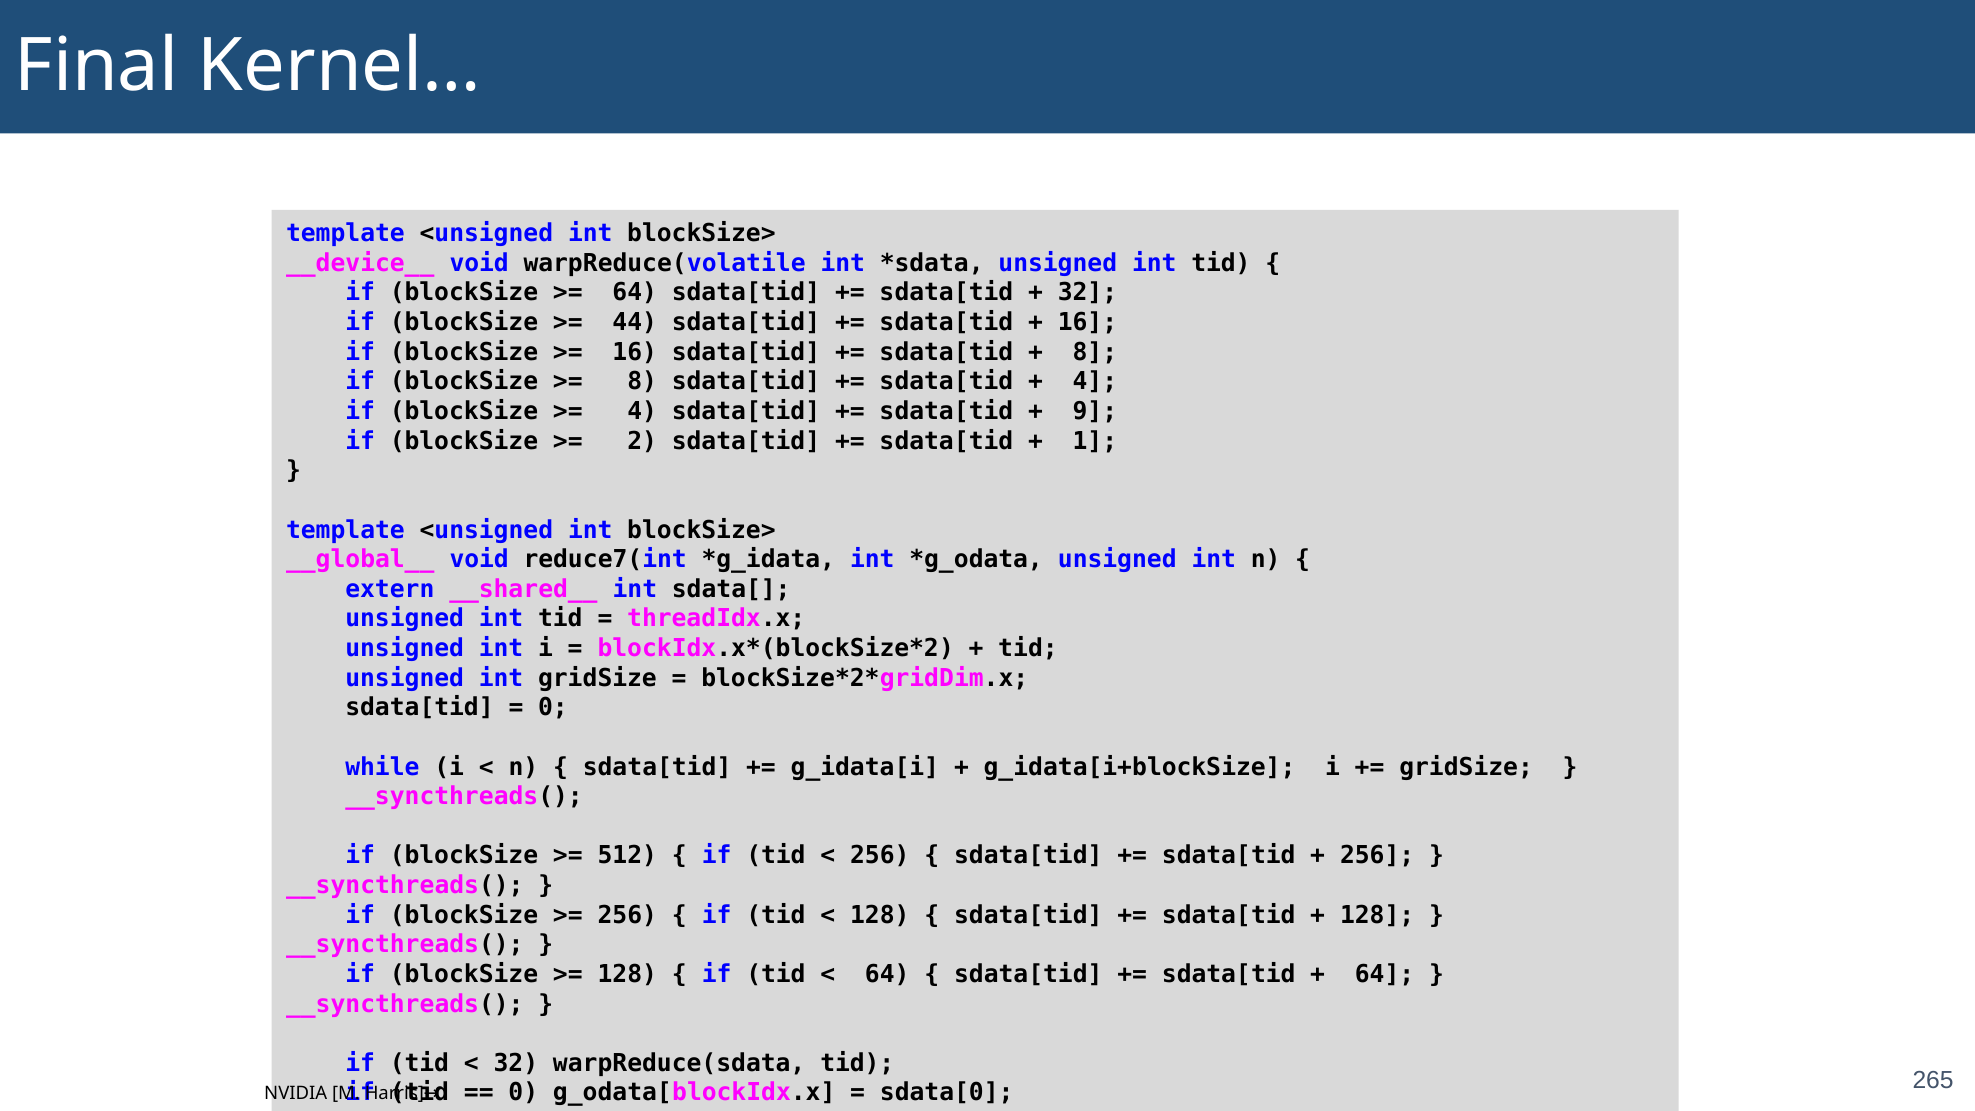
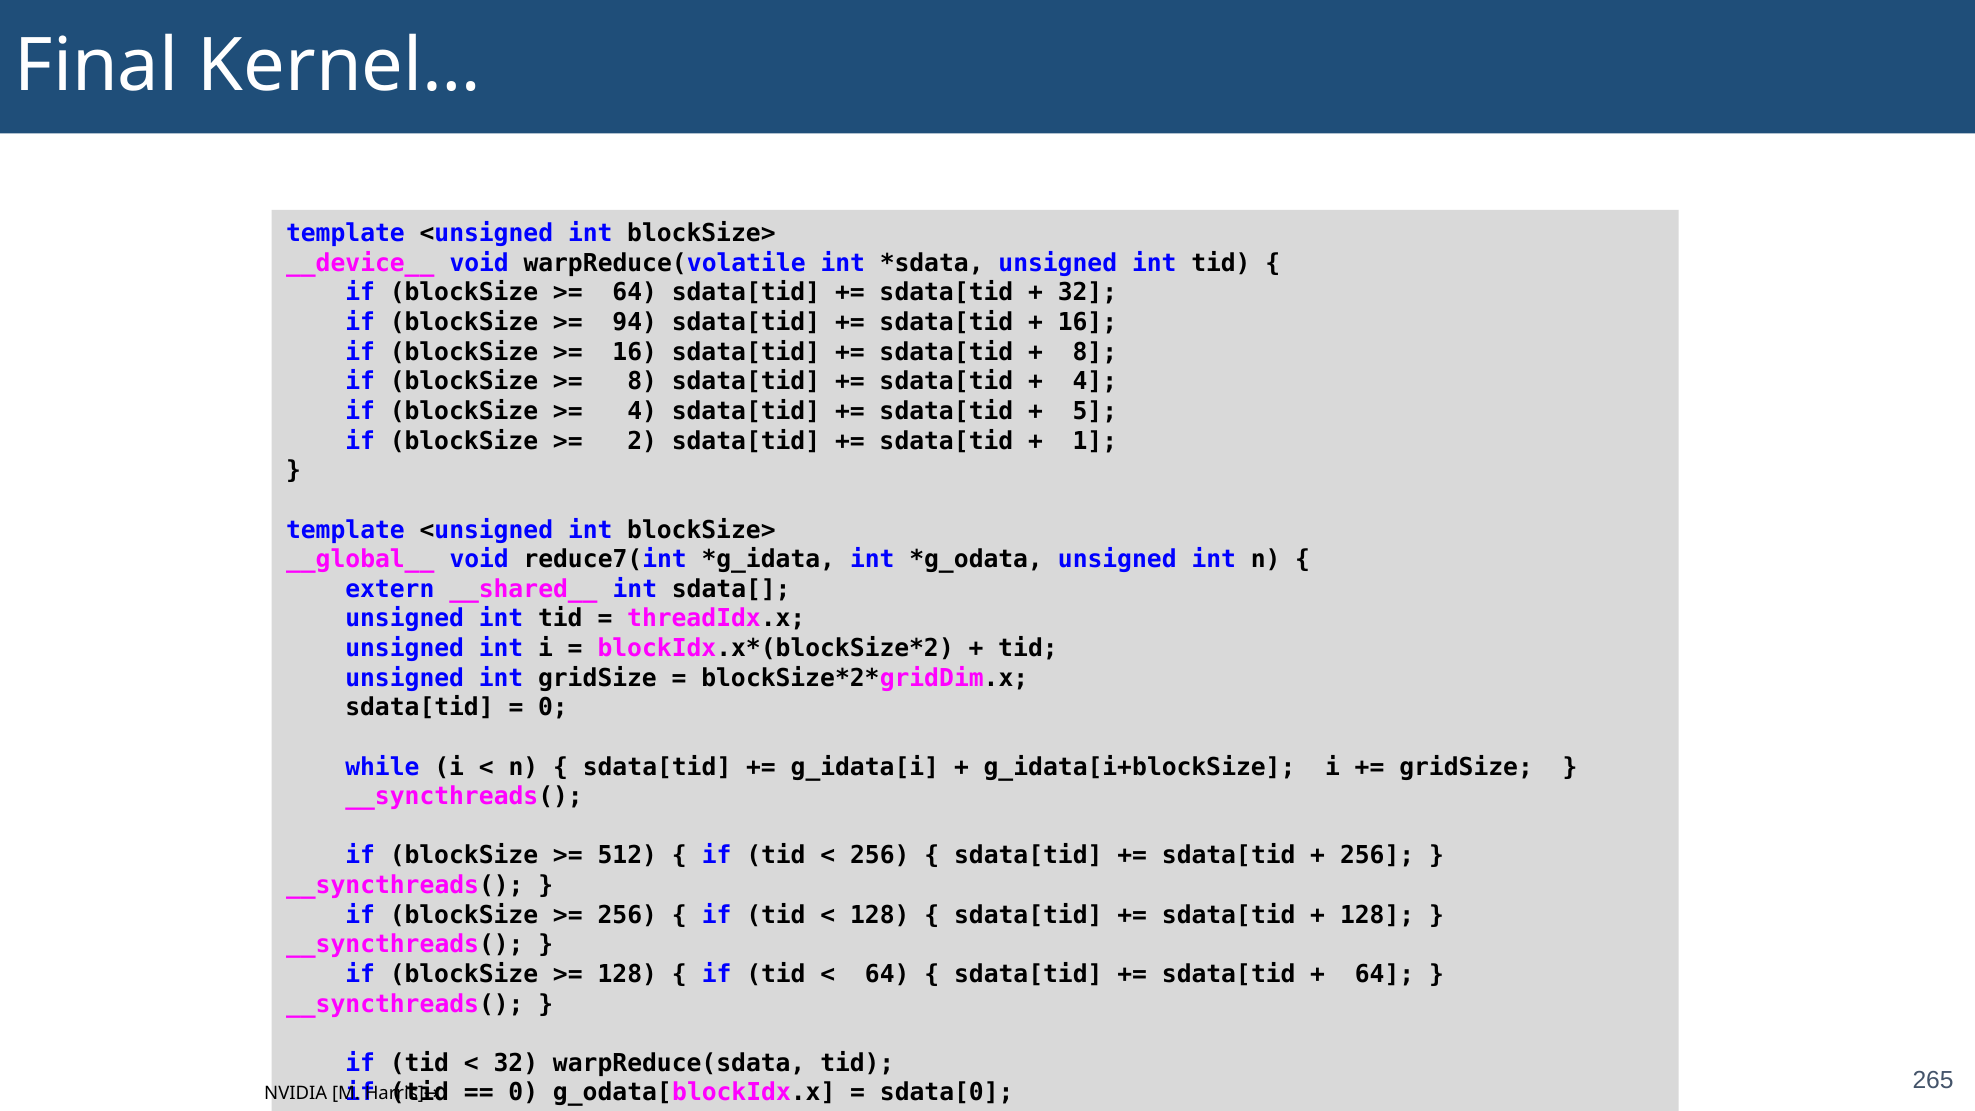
44: 44 -> 94
9: 9 -> 5
